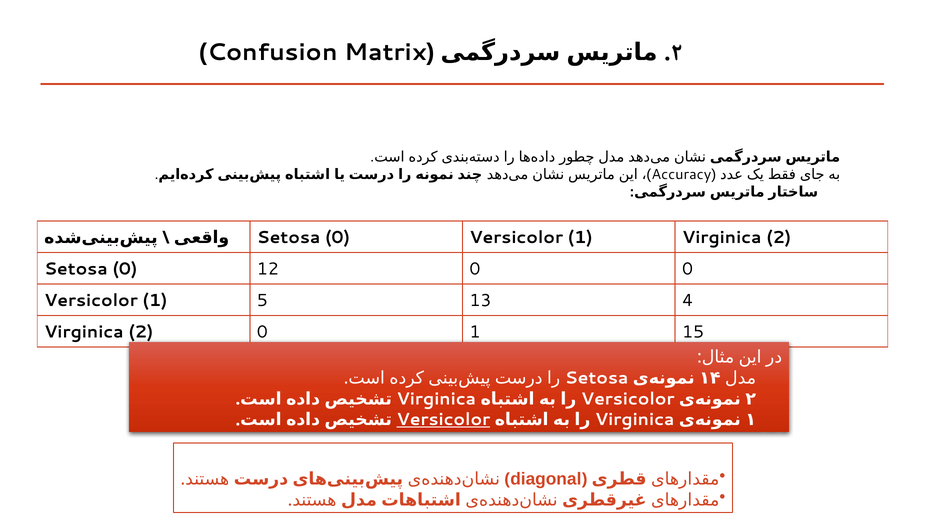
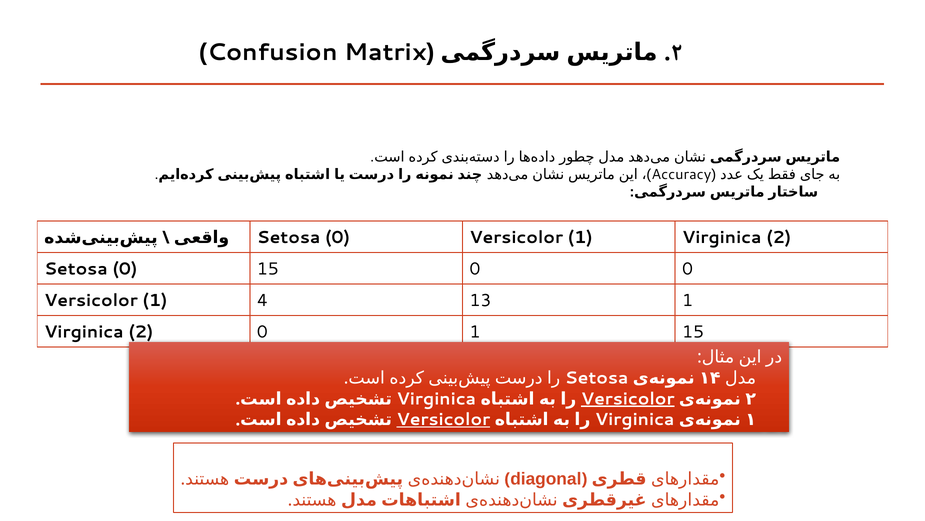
0 12: 12 -> 15
5: 5 -> 4
13 4: 4 -> 1
Versicolor at (628, 398) underline: none -> present
